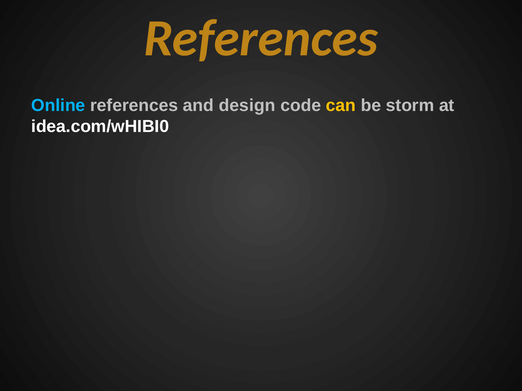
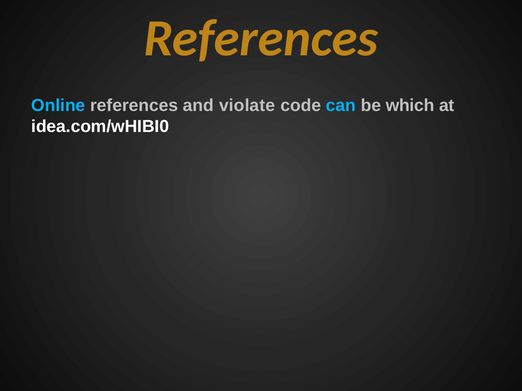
design: design -> violate
can colour: yellow -> light blue
storm: storm -> which
